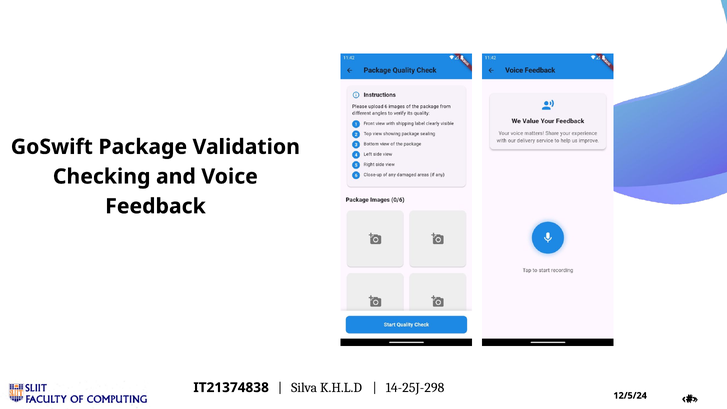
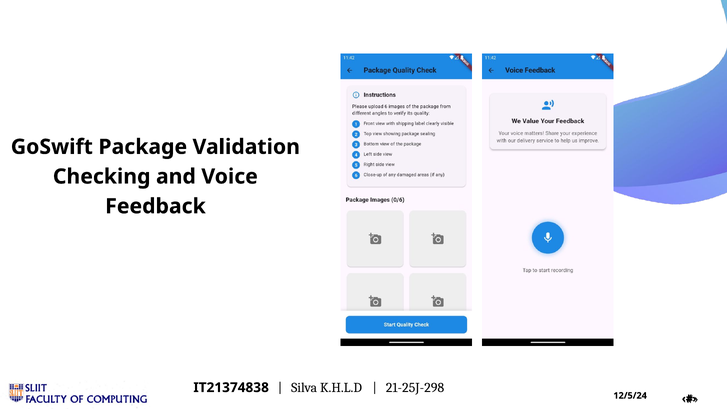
14-25J-298: 14-25J-298 -> 21-25J-298
